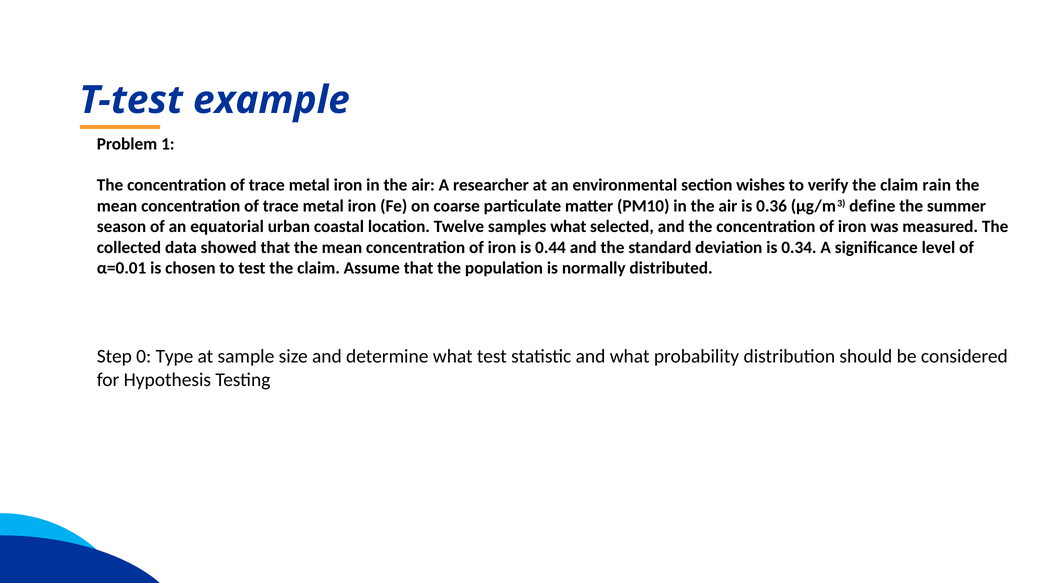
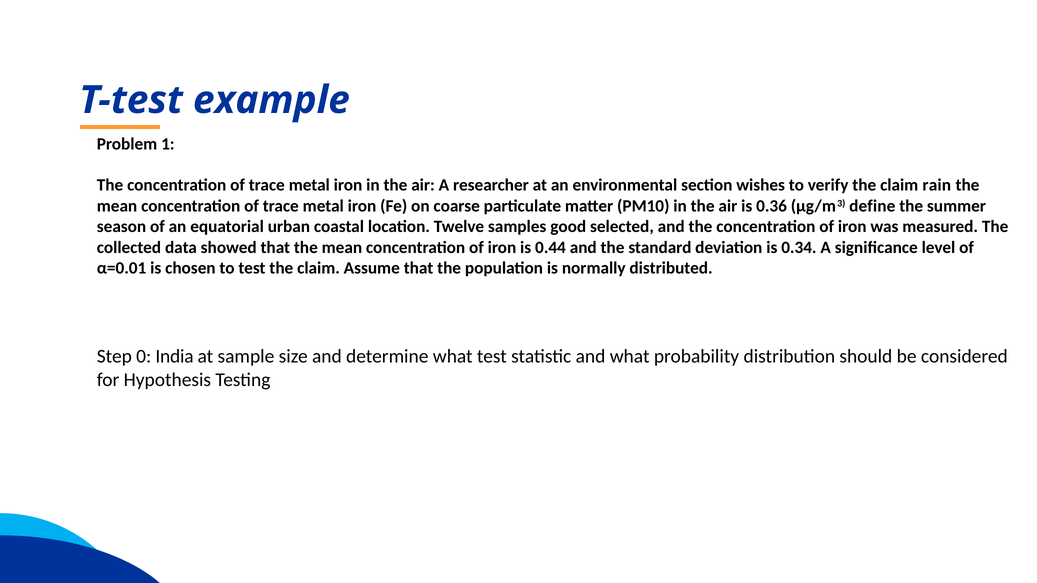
samples what: what -> good
Type: Type -> India
